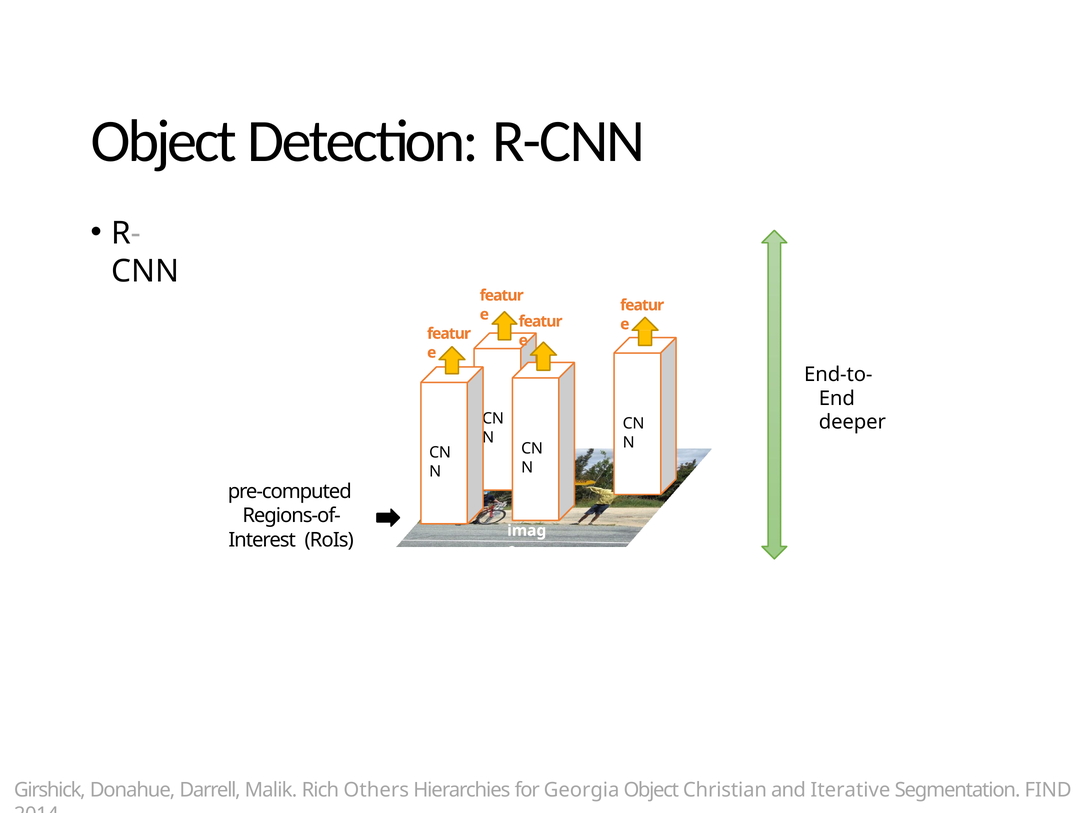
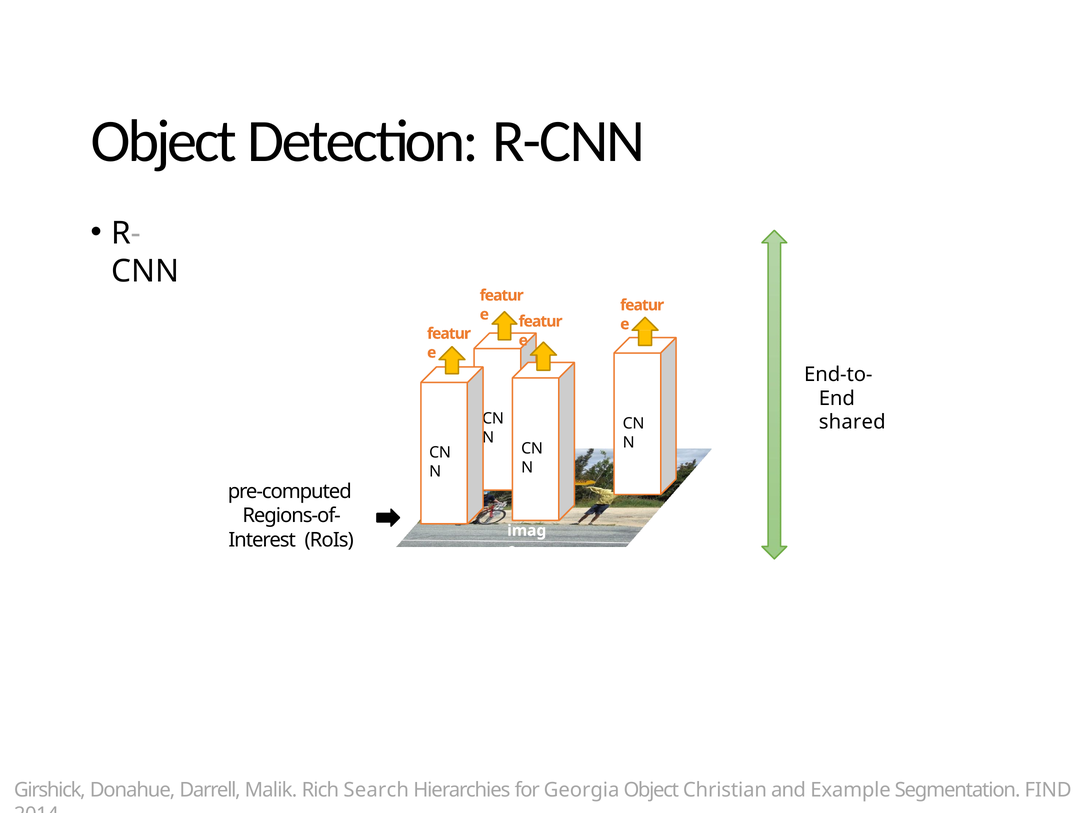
deeper: deeper -> shared
Others: Others -> Search
Iterative: Iterative -> Example
